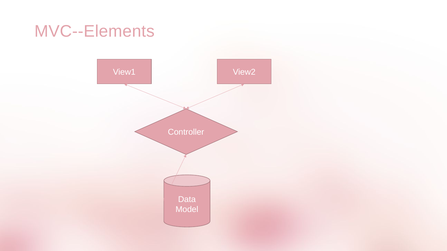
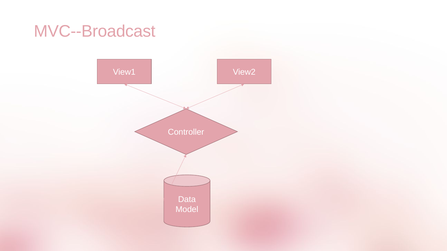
MVC--Elements: MVC--Elements -> MVC--Broadcast
